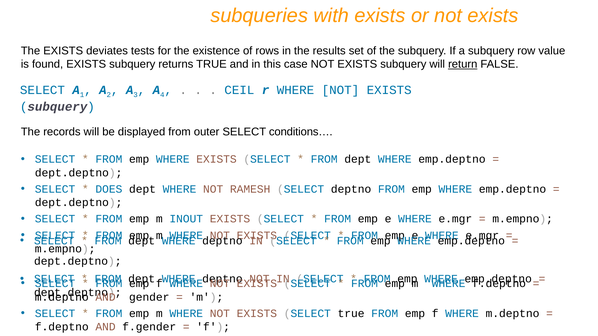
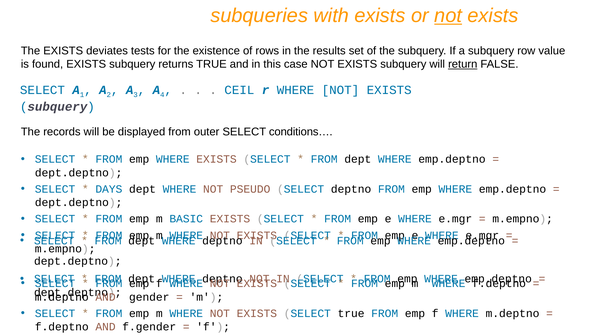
not at (448, 16) underline: none -> present
DOES: DOES -> DAYS
RAMESH: RAMESH -> PSEUDO
INOUT: INOUT -> BASIC
